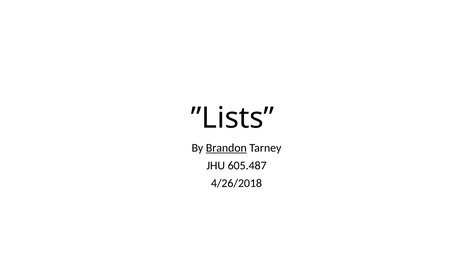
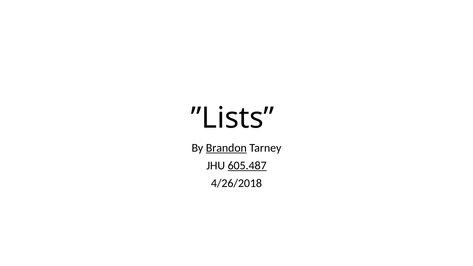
605.487 underline: none -> present
